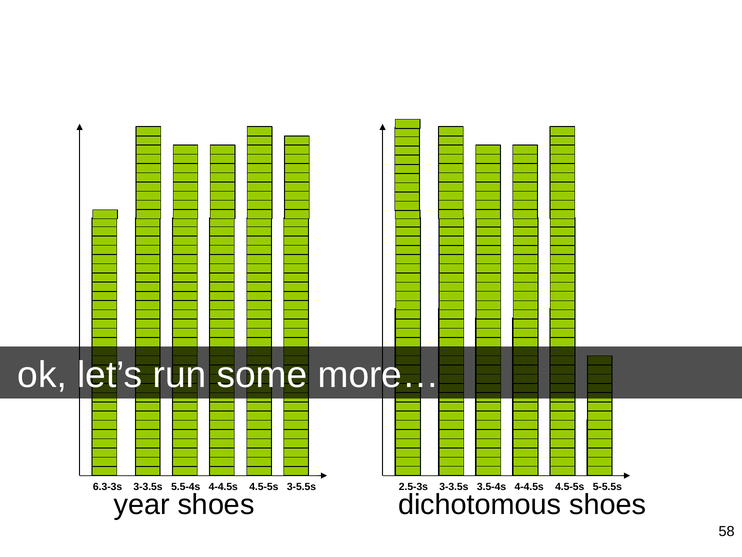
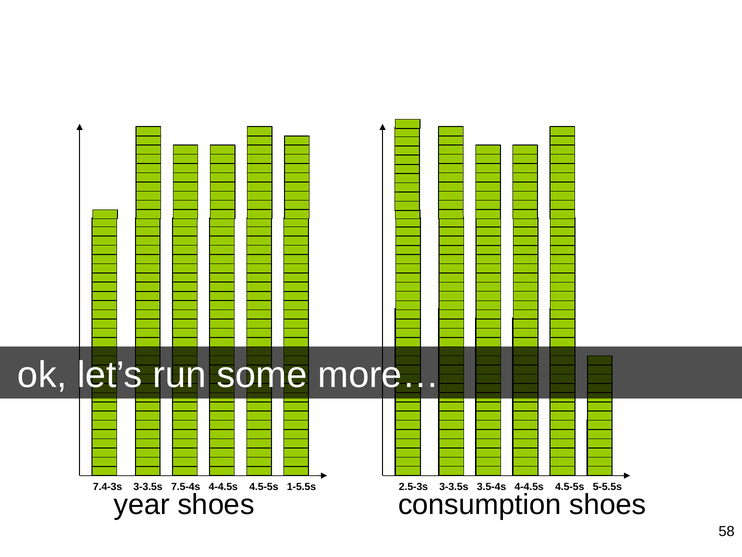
6.3-3s: 6.3-3s -> 7.4-3s
5.5-4s: 5.5-4s -> 7.5-4s
3-5.5s: 3-5.5s -> 1-5.5s
dichotomous: dichotomous -> consumption
